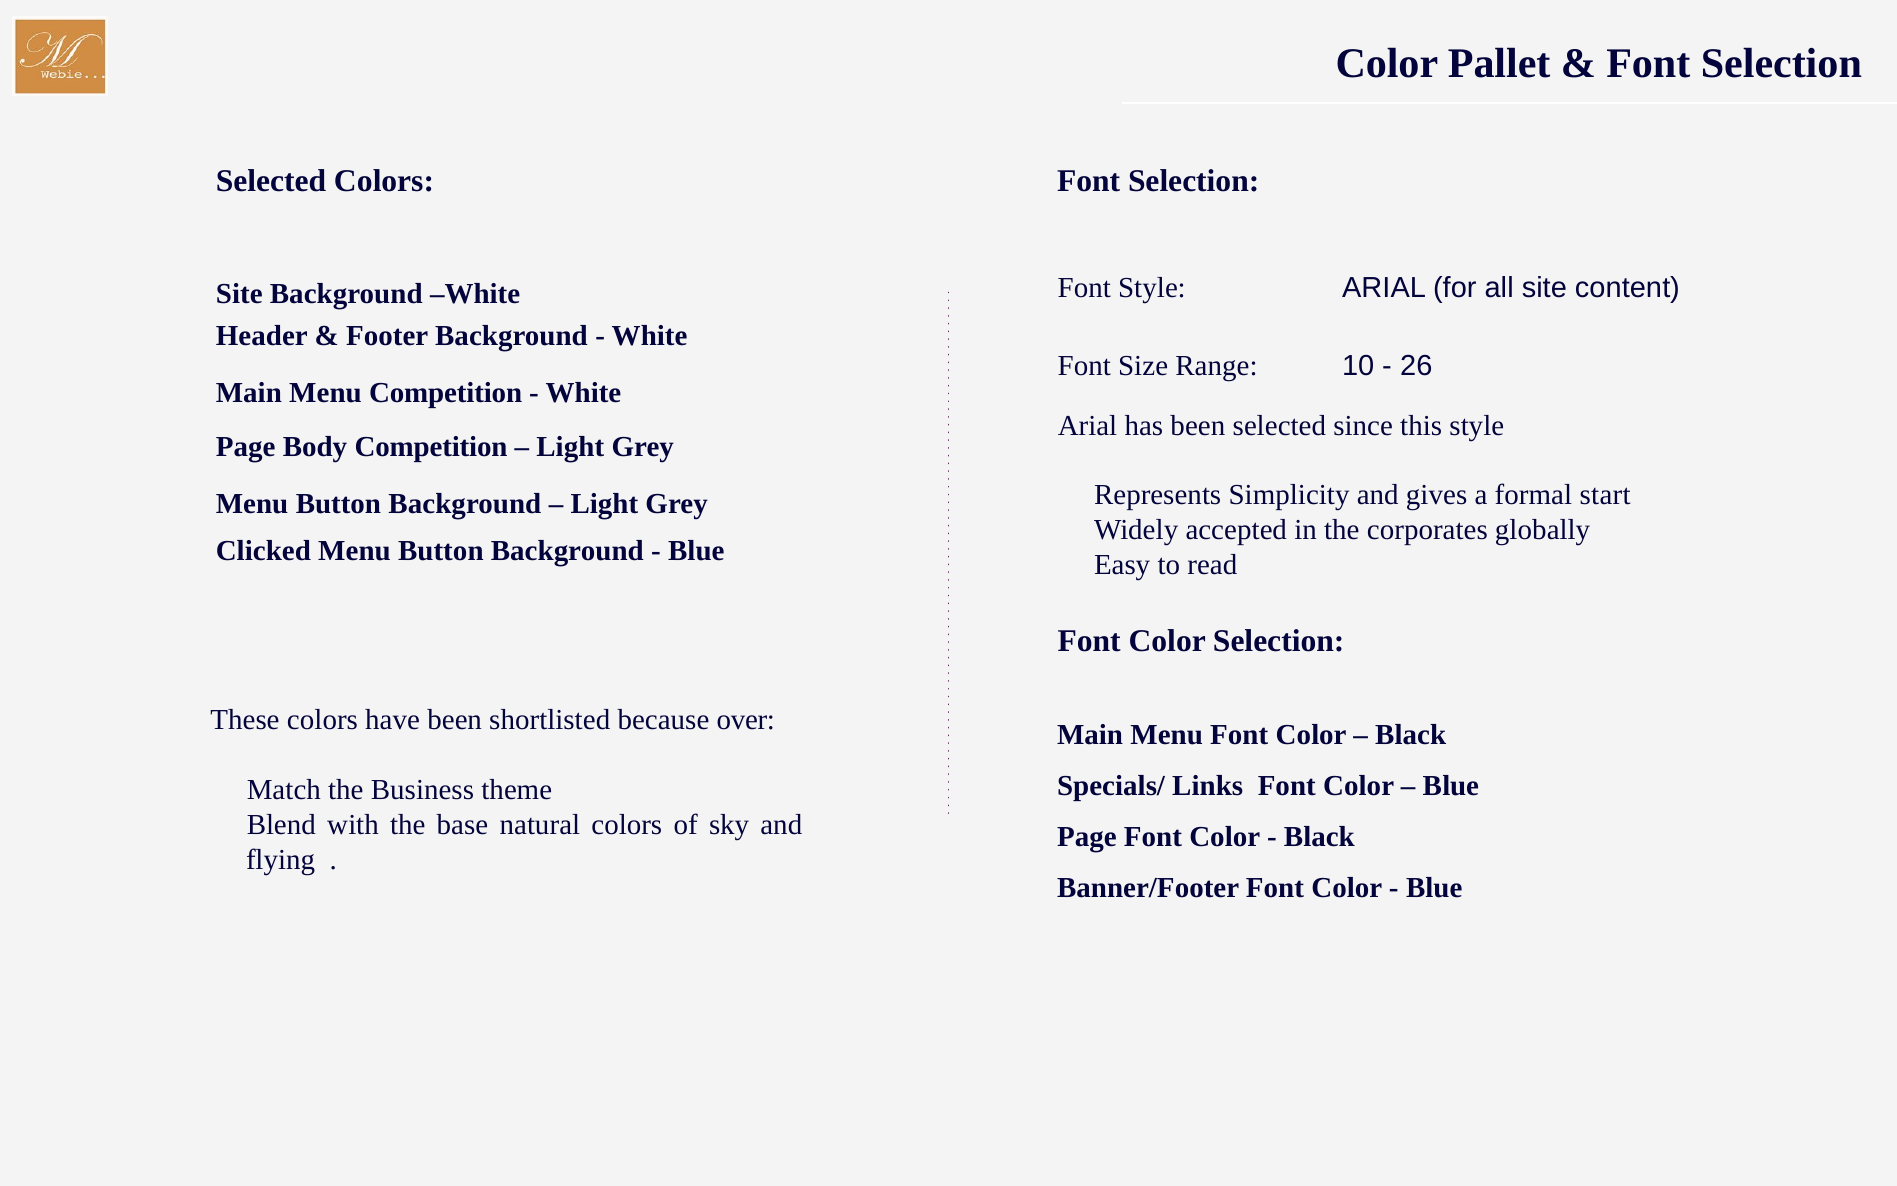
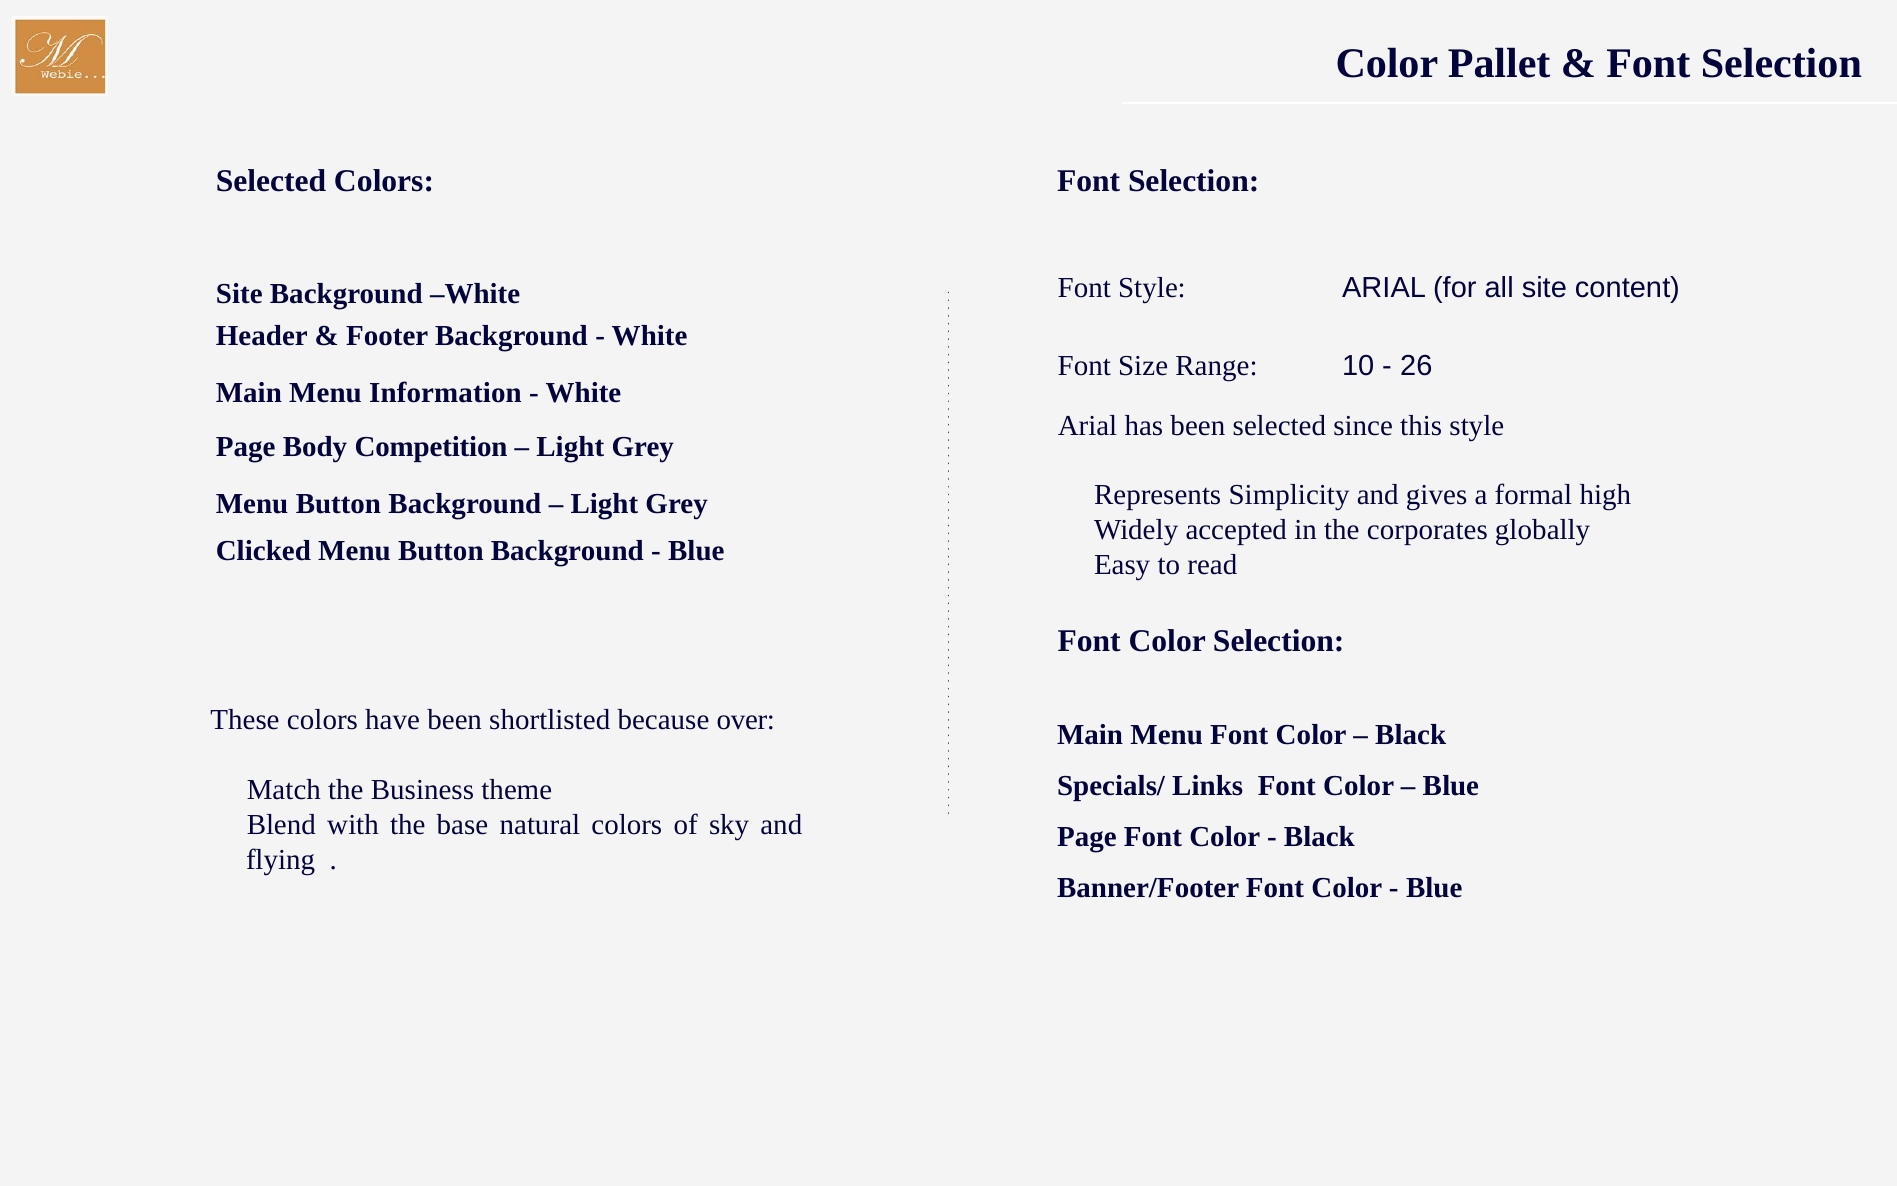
Menu Competition: Competition -> Information
start: start -> high
